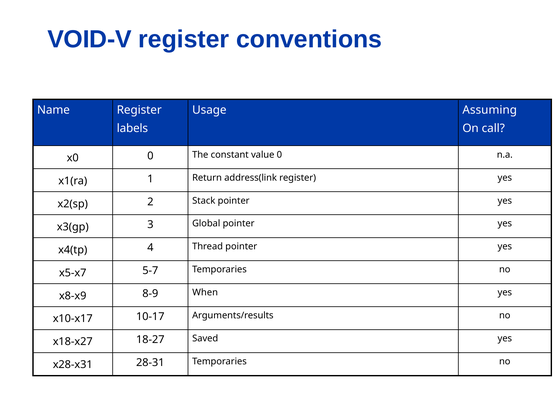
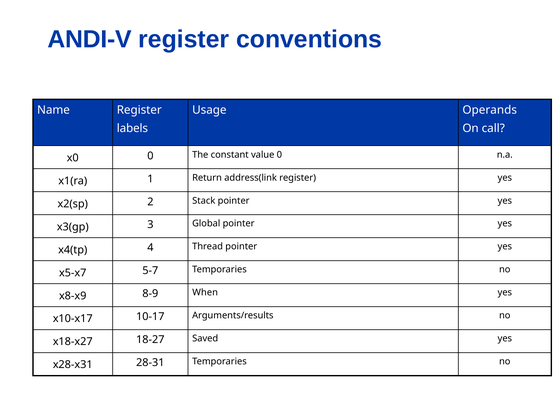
VOID-V: VOID-V -> ANDI-V
Assuming: Assuming -> Operands
